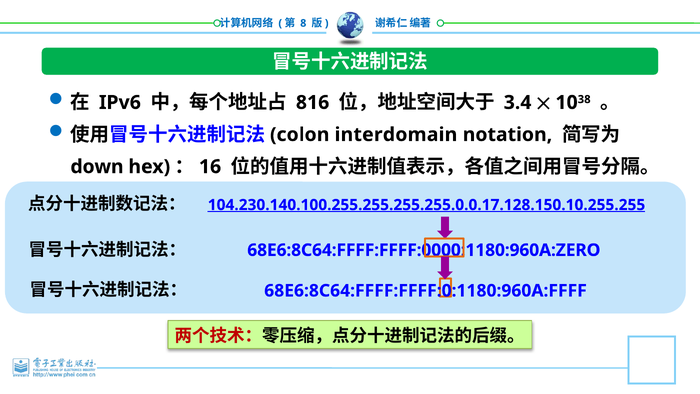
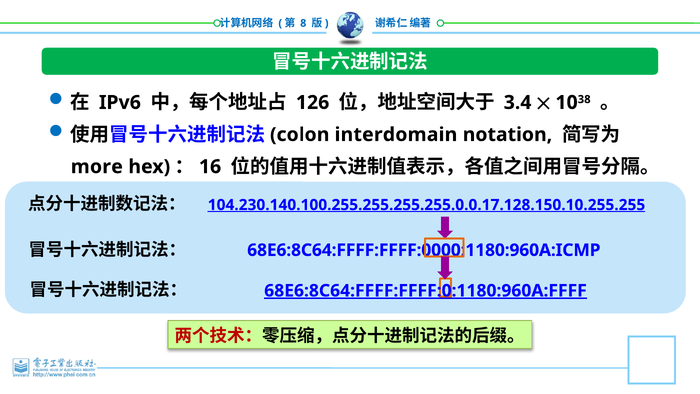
816: 816 -> 126
down: down -> more
68E6:8C64:FFFF:FFFF:0000:1180:960A:ZERO: 68E6:8C64:FFFF:FFFF:0000:1180:960A:ZERO -> 68E6:8C64:FFFF:FFFF:0000:1180:960A:ICMP
68E6:8C64:FFFF:FFFF:0:1180:960A:FFFF underline: none -> present
